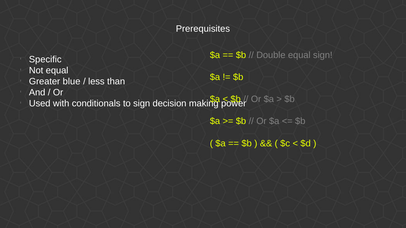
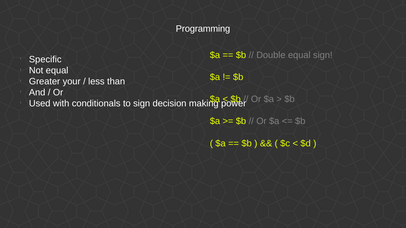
Prerequisites: Prerequisites -> Programming
blue: blue -> your
